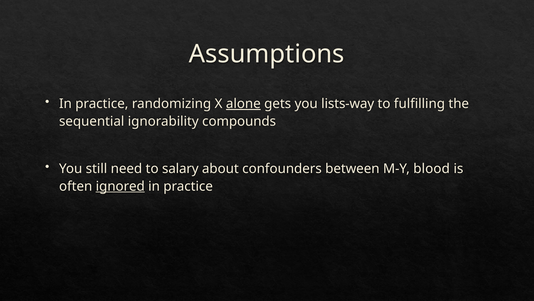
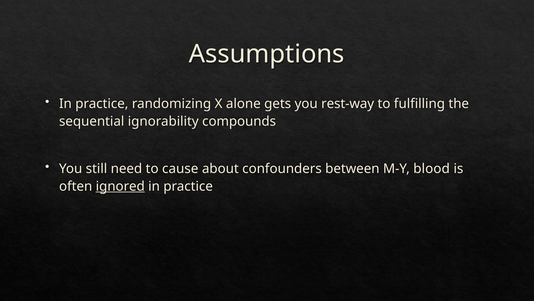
alone underline: present -> none
lists-way: lists-way -> rest-way
salary: salary -> cause
